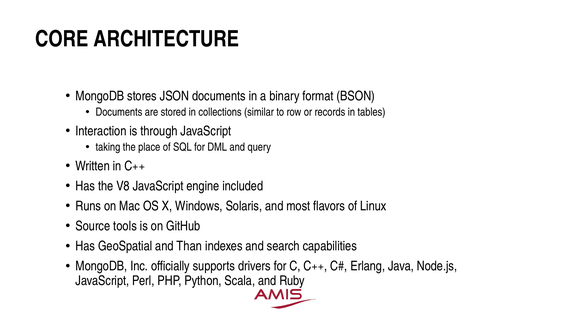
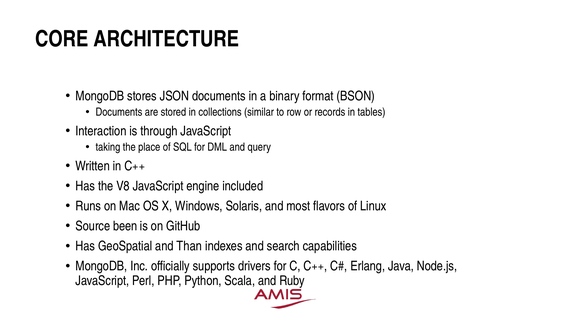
tools: tools -> been
